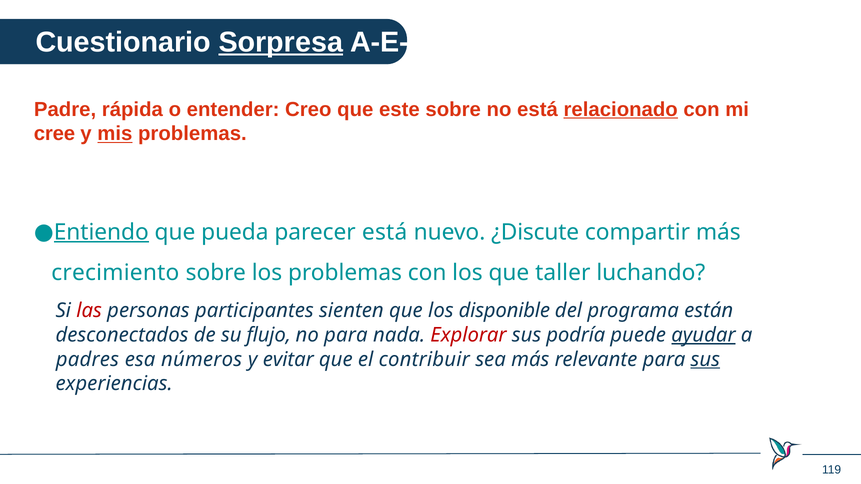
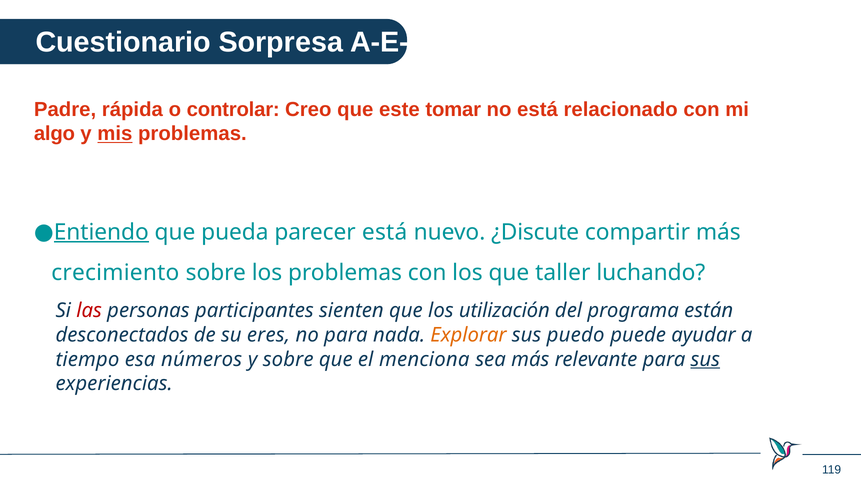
Sorpresa underline: present -> none
entender: entender -> controlar
este sobre: sobre -> tomar
relacionado underline: present -> none
cree: cree -> algo
disponible: disponible -> utilización
flujo: flujo -> eres
Explorar colour: red -> orange
podría: podría -> puedo
ayudar underline: present -> none
padres: padres -> tiempo
y evitar: evitar -> sobre
contribuir: contribuir -> menciona
